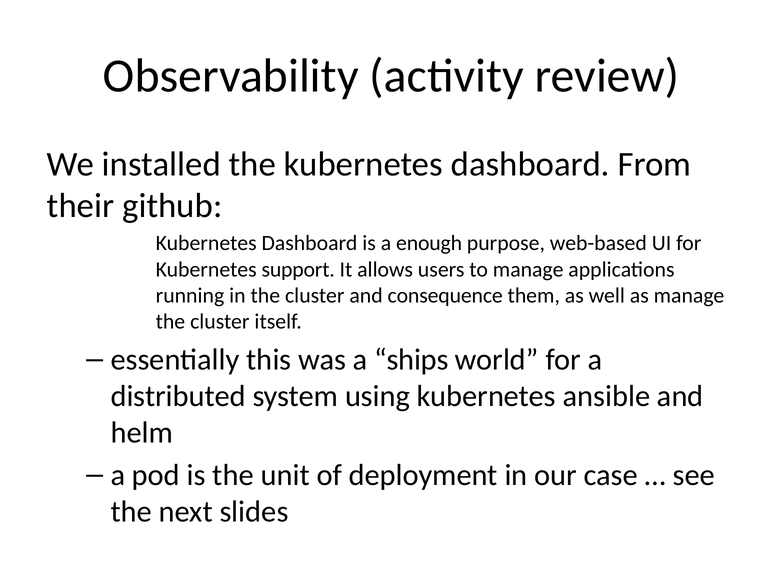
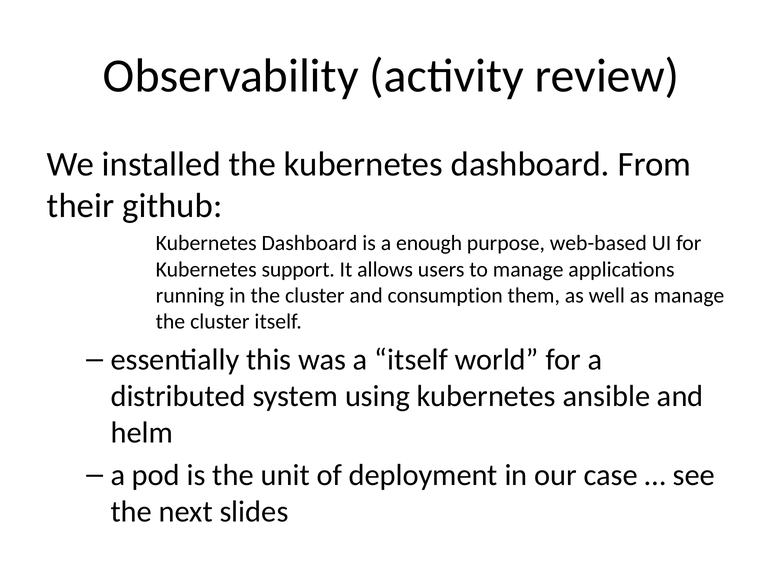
consequence: consequence -> consumption
a ships: ships -> itself
